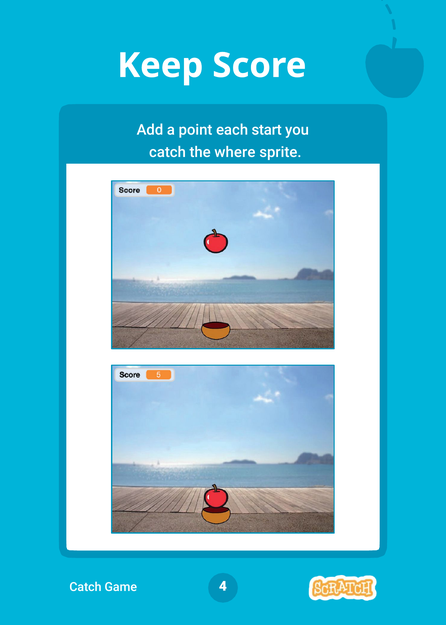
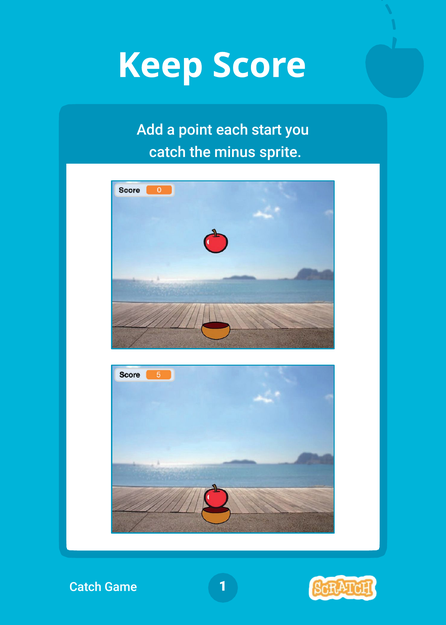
where: where -> minus
4: 4 -> 1
